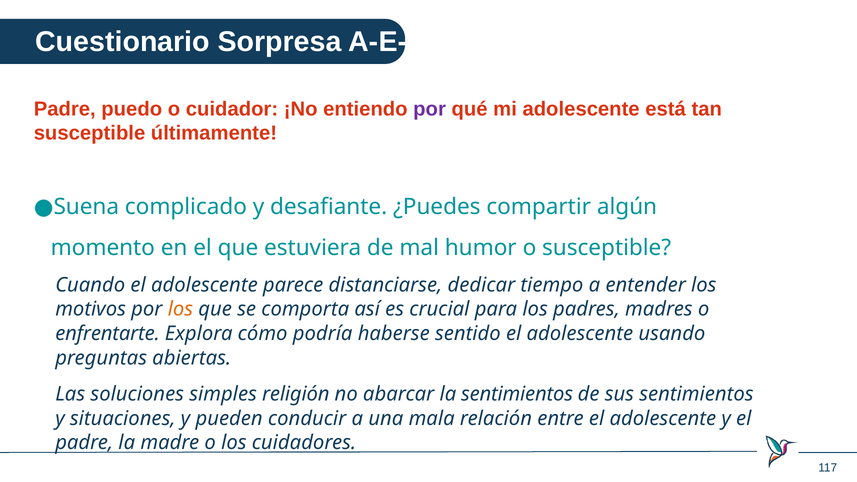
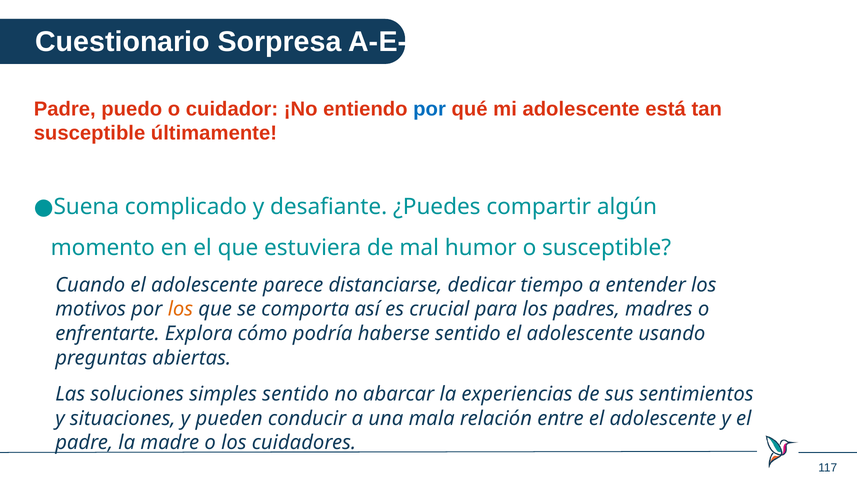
por at (430, 109) colour: purple -> blue
simples religión: religión -> sentido
la sentimientos: sentimientos -> experiencias
